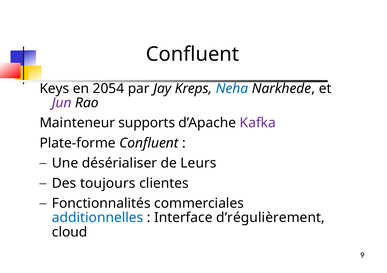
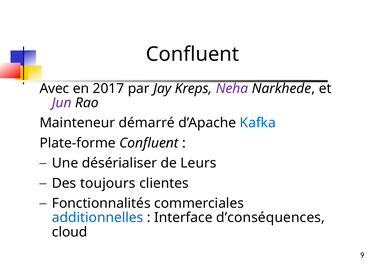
Keys: Keys -> Avec
2054: 2054 -> 2017
Neha colour: blue -> purple
supports: supports -> démarré
Kafka colour: purple -> blue
d’régulièrement: d’régulièrement -> d’conséquences
